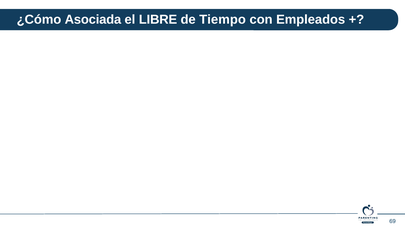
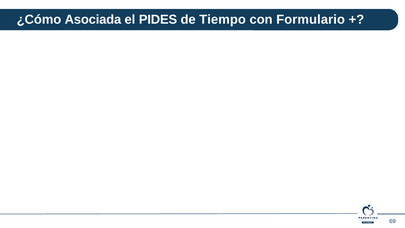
LIBRE: LIBRE -> PIDES
Empleados: Empleados -> Formulario
